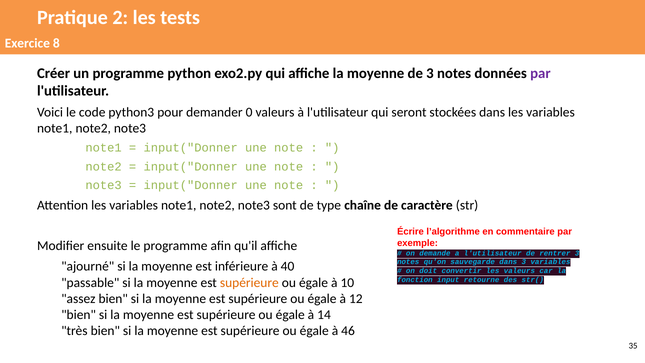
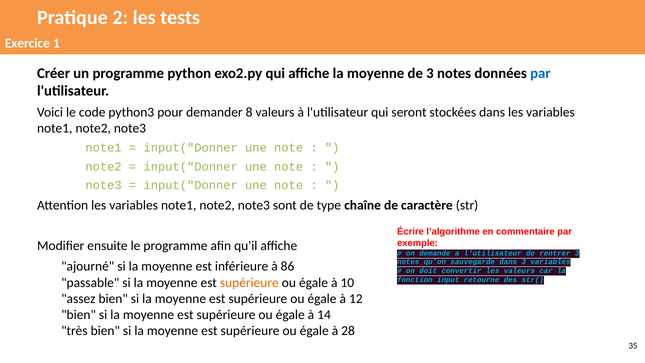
8: 8 -> 1
par at (540, 73) colour: purple -> blue
0: 0 -> 8
40: 40 -> 86
46: 46 -> 28
